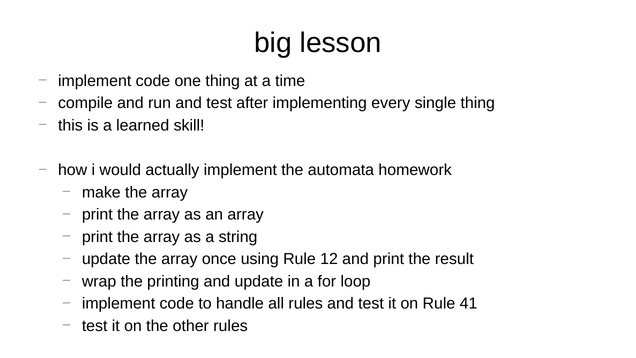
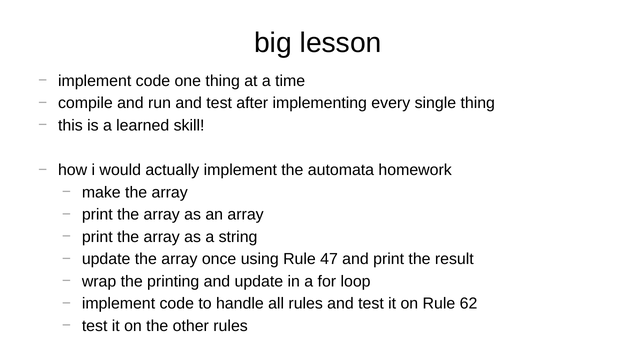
12: 12 -> 47
41: 41 -> 62
